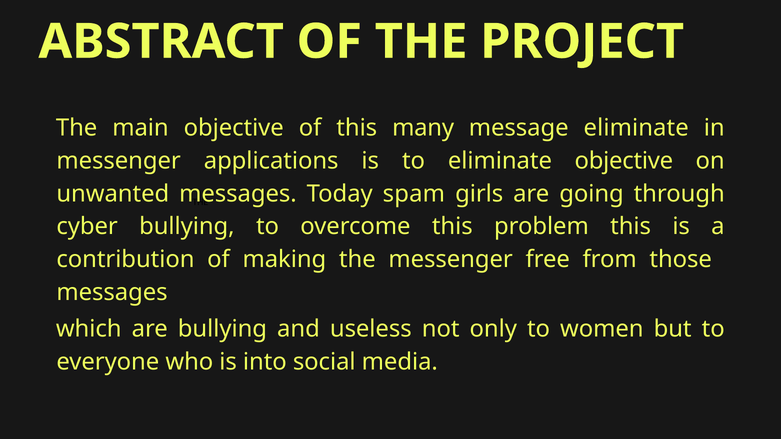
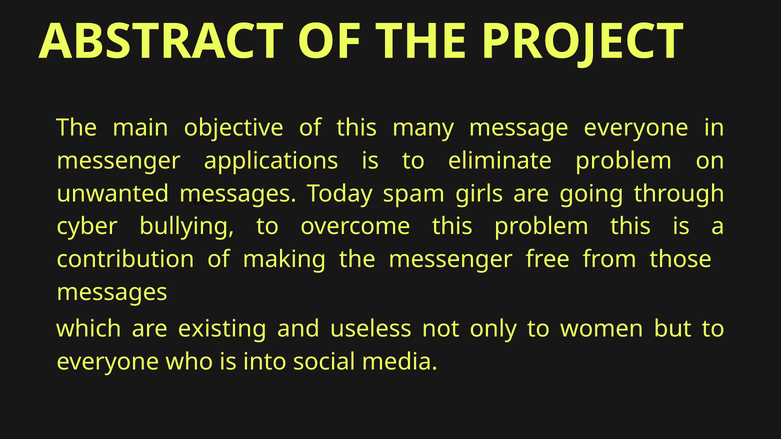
message eliminate: eliminate -> everyone
eliminate objective: objective -> problem
are bullying: bullying -> existing
